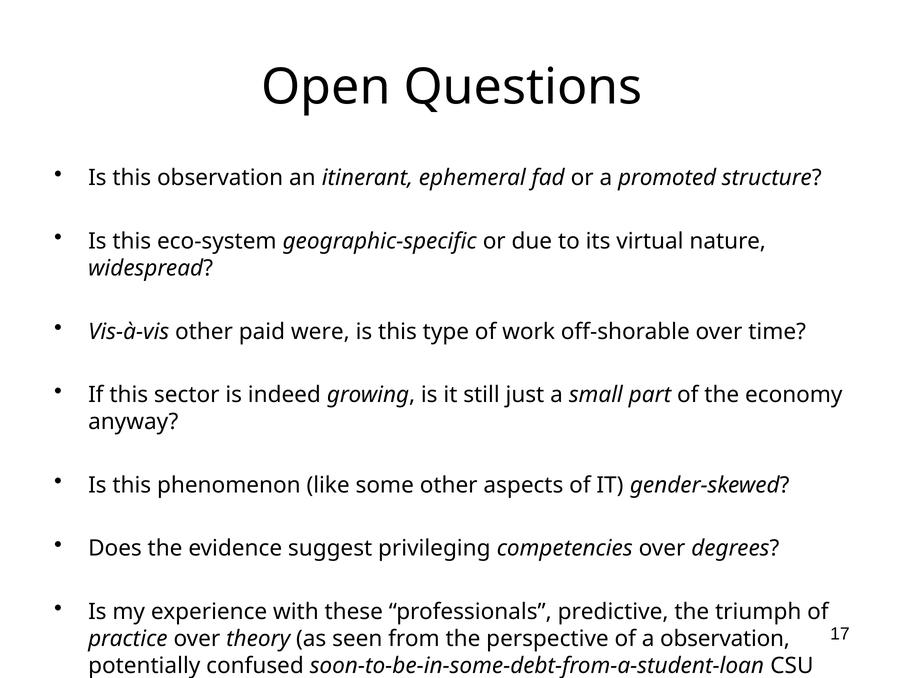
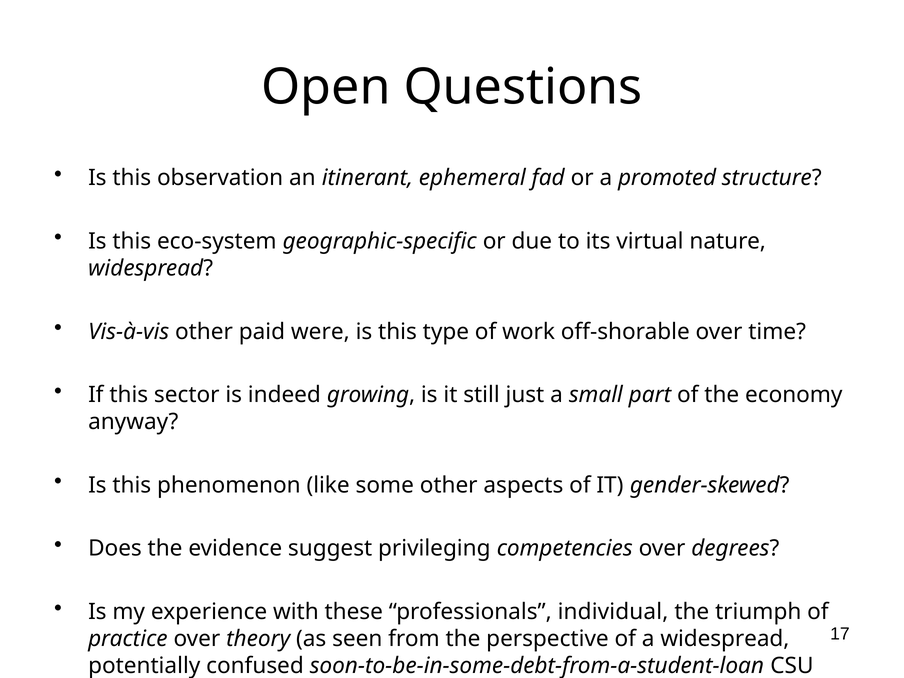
predictive: predictive -> individual
a observation: observation -> widespread
